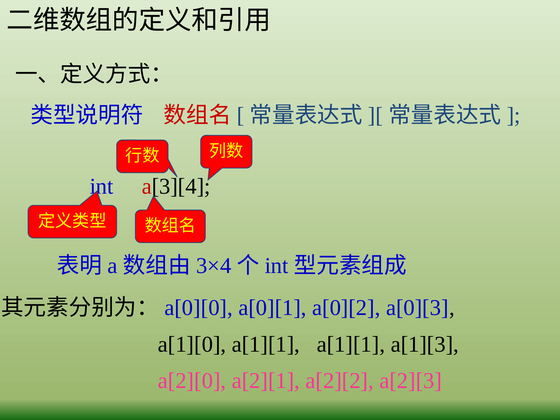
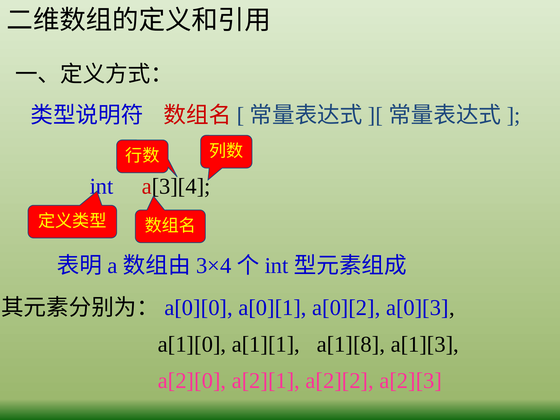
a[1][1 a[1][1: a[1][1 -> a[1][8
